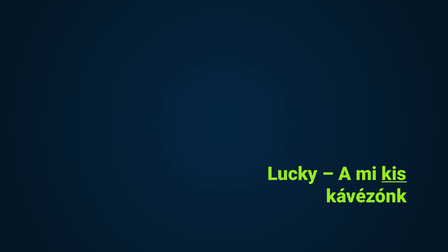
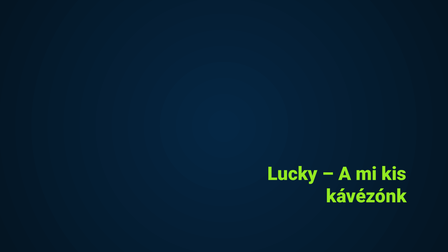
kis underline: present -> none
